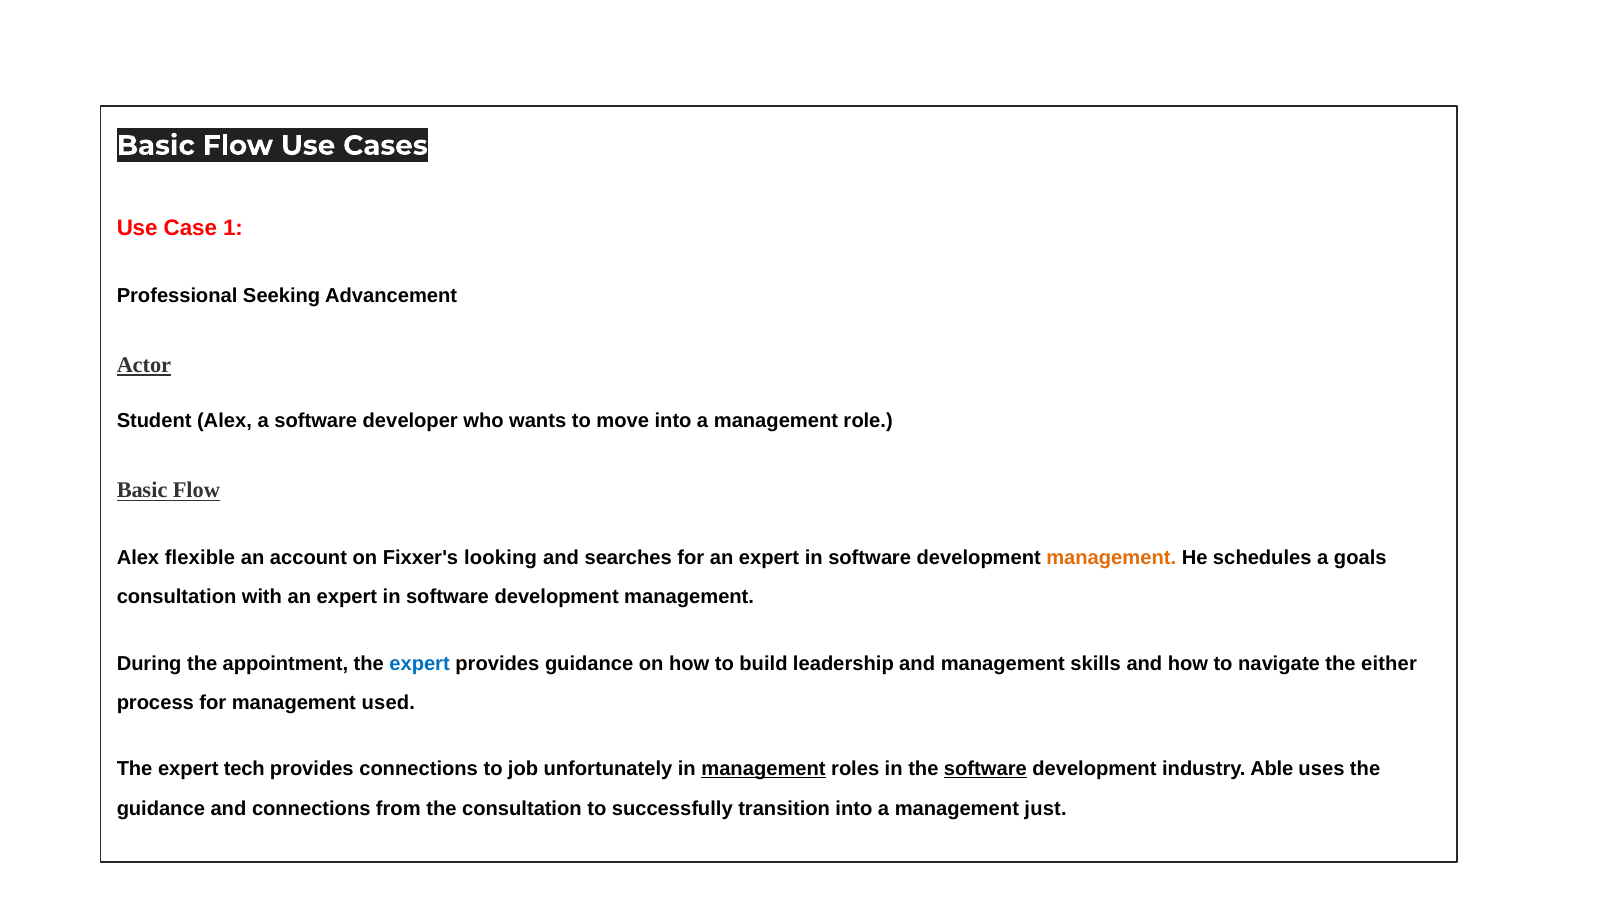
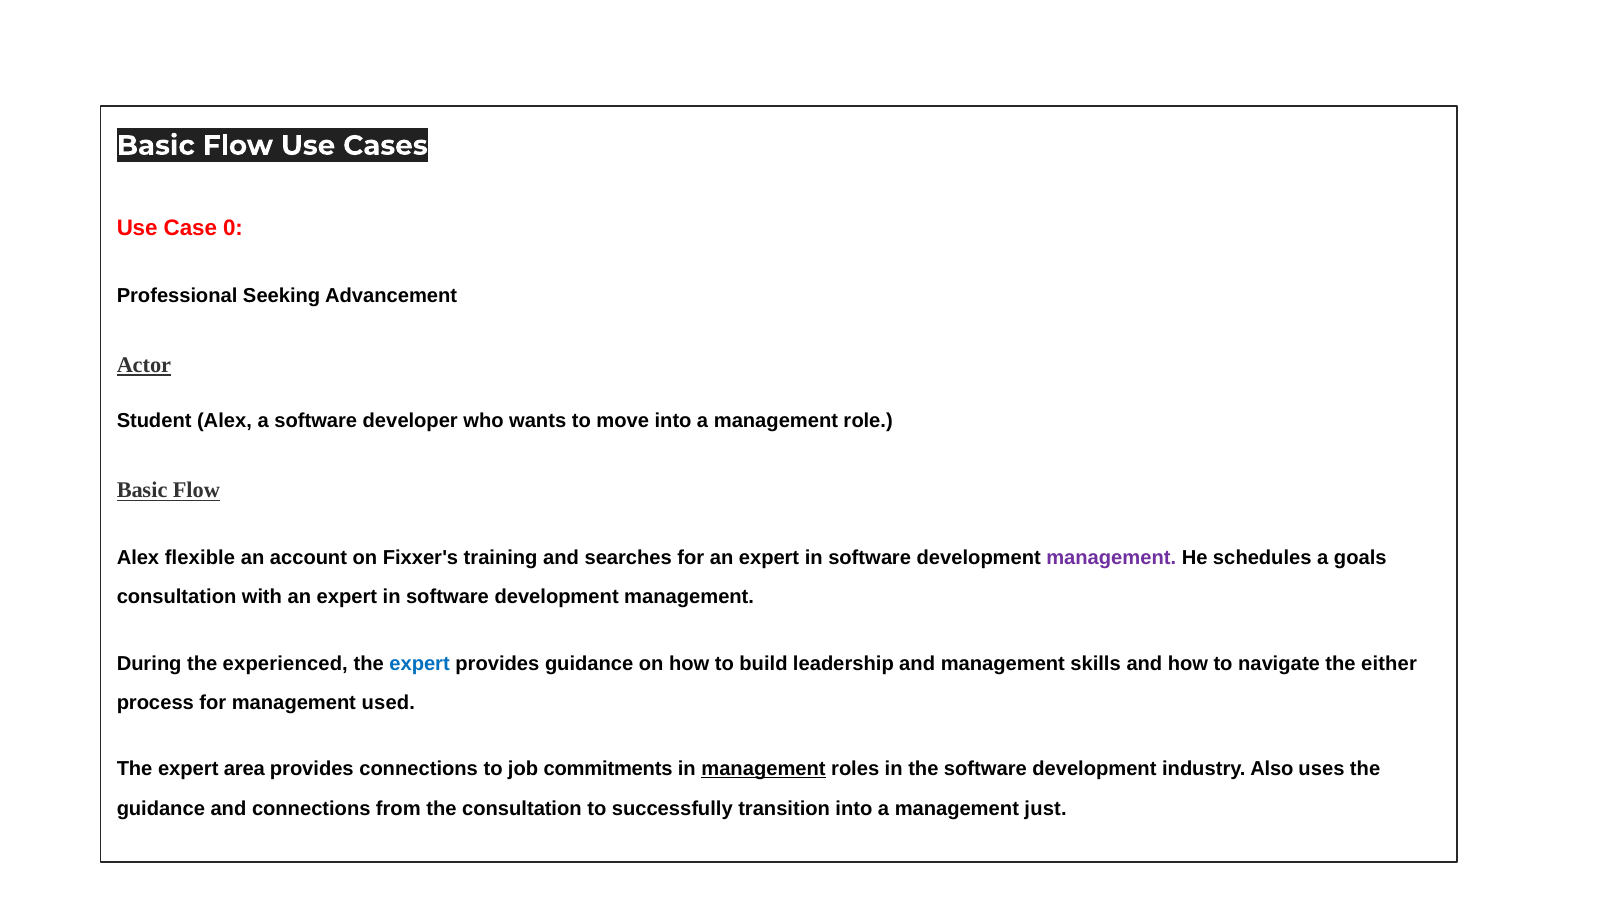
1: 1 -> 0
looking: looking -> training
management at (1111, 557) colour: orange -> purple
appointment: appointment -> experienced
tech: tech -> area
unfortunately: unfortunately -> commitments
software at (985, 769) underline: present -> none
Able: Able -> Also
